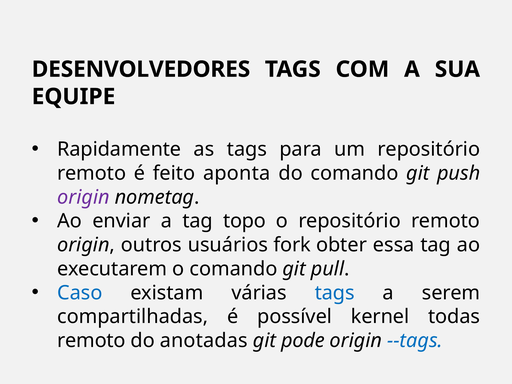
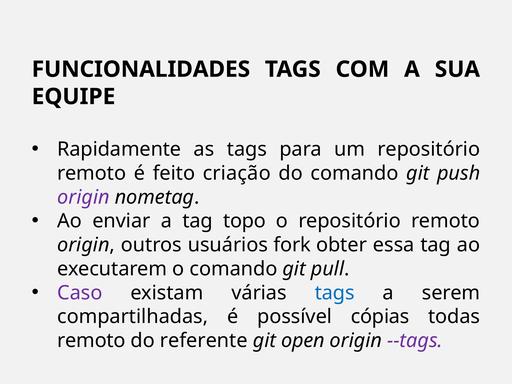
DESENVOLVEDORES: DESENVOLVEDORES -> FUNCIONALIDADES
aponta: aponta -> criação
Caso colour: blue -> purple
kernel: kernel -> cópias
anotadas: anotadas -> referente
pode: pode -> open
--tags colour: blue -> purple
